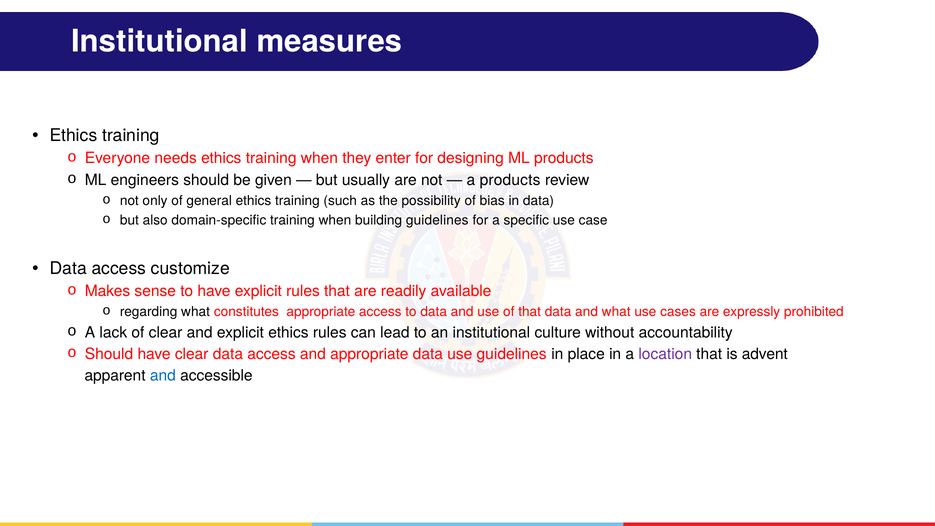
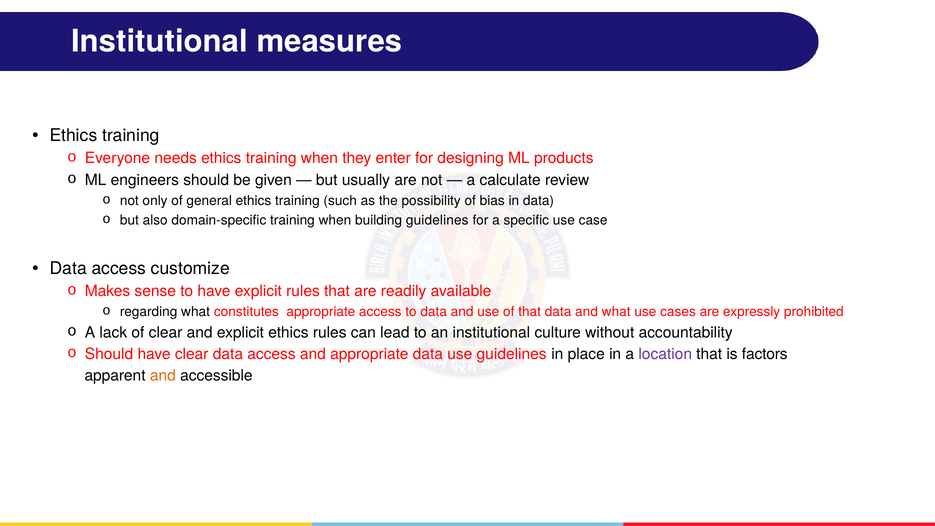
a products: products -> calculate
advent: advent -> factors
and at (163, 376) colour: blue -> orange
